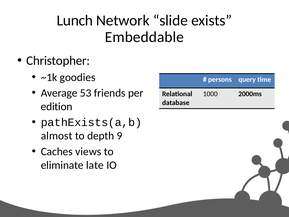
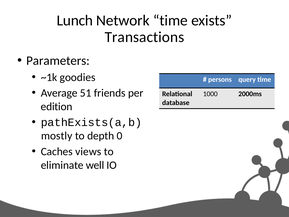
Network slide: slide -> time
Embeddable: Embeddable -> Transactions
Christopher: Christopher -> Parameters
53: 53 -> 51
almost: almost -> mostly
9: 9 -> 0
late: late -> well
